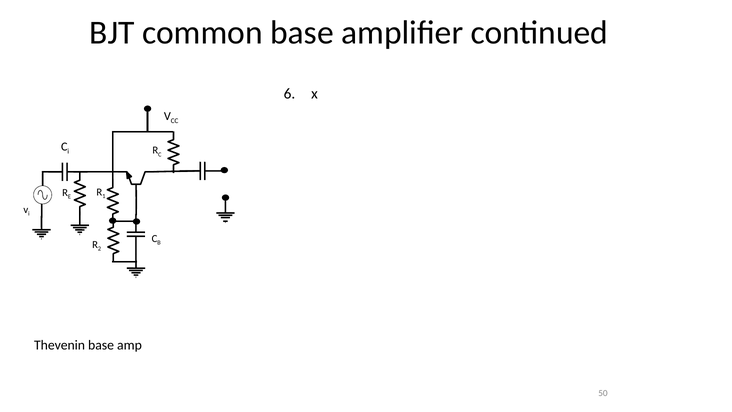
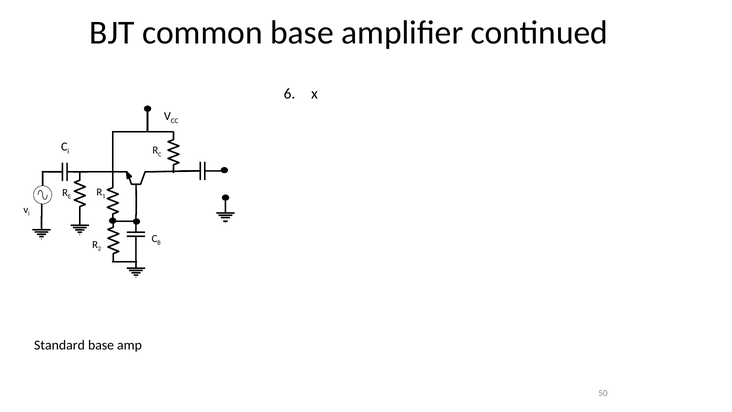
Thevenin: Thevenin -> Standard
